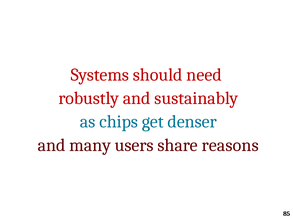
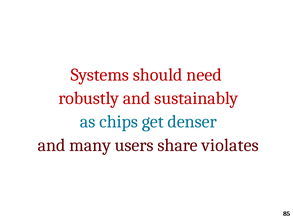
reasons: reasons -> violates
